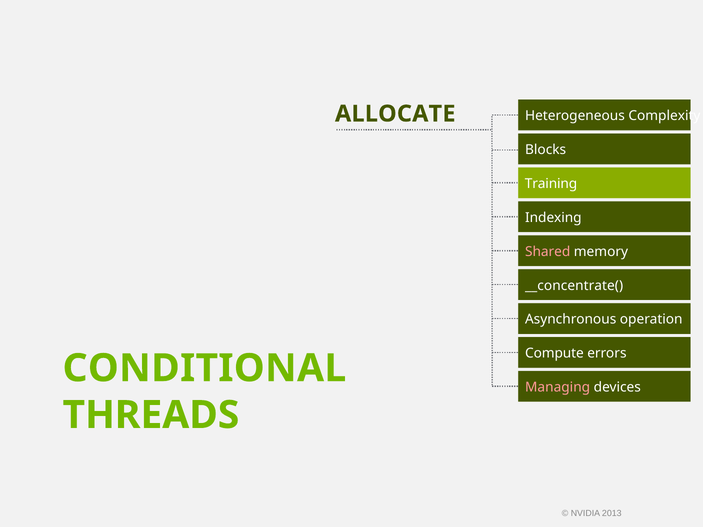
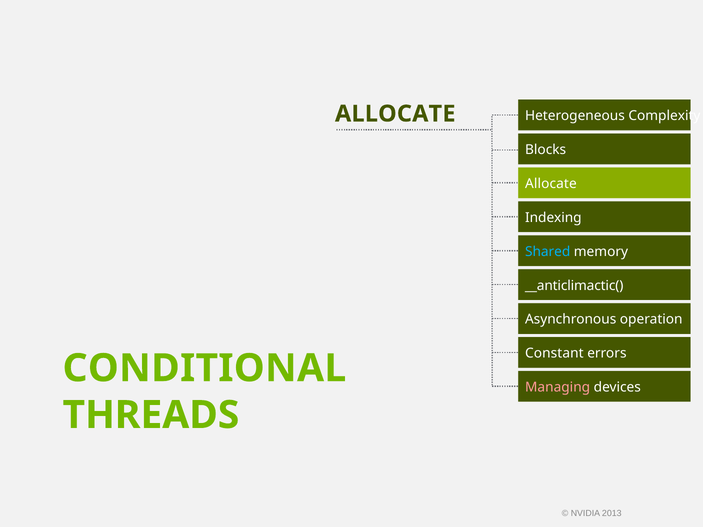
Training at (551, 184): Training -> Allocate
Shared colour: pink -> light blue
__concentrate(: __concentrate( -> __anticlimactic(
Compute: Compute -> Constant
